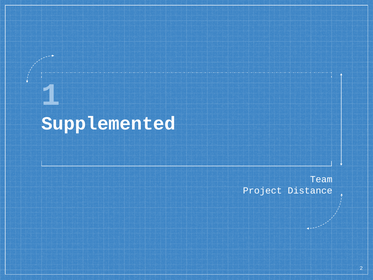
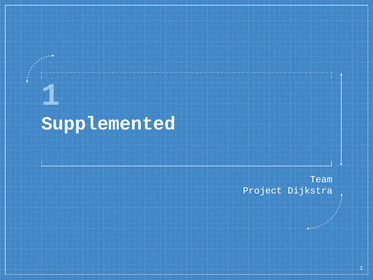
Distance: Distance -> Dijkstra
